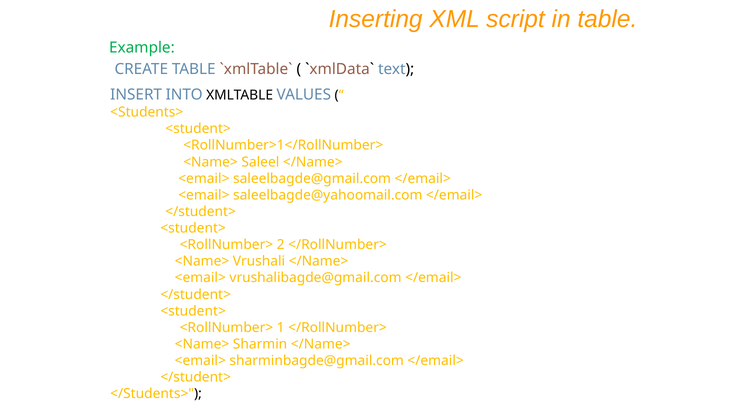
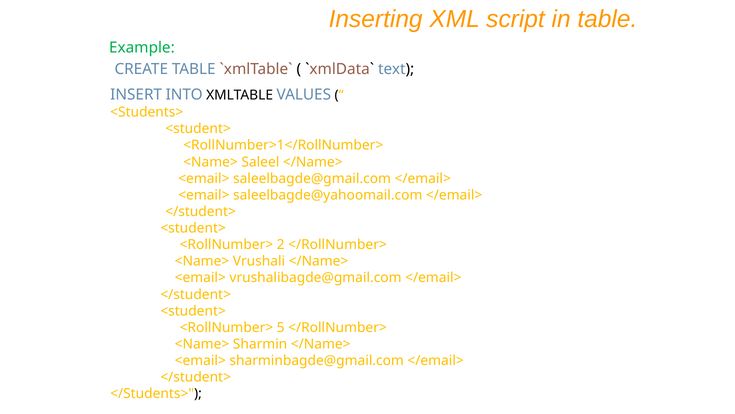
1: 1 -> 5
